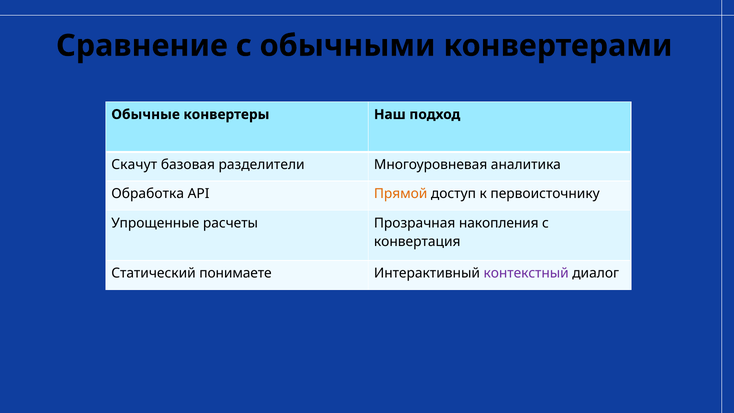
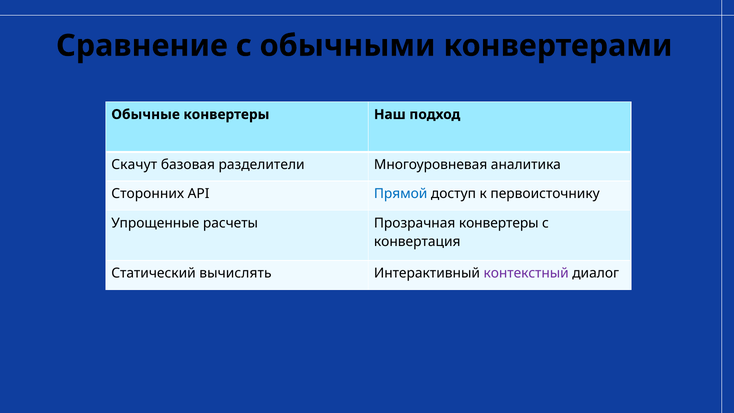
Обработка: Обработка -> Сторонних
Прямой colour: orange -> blue
Прозрачная накопления: накопления -> конвертеры
понимаете: понимаете -> вычислять
